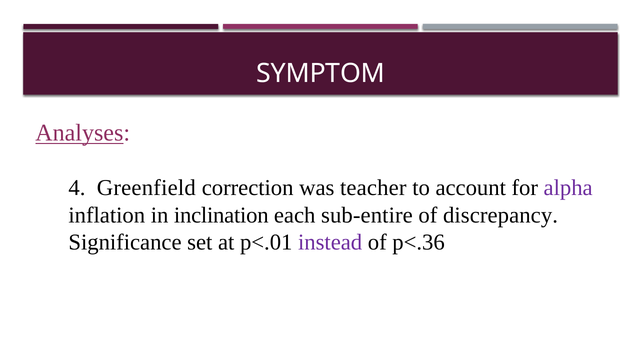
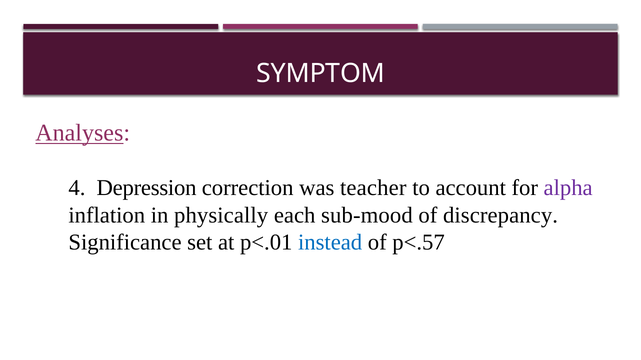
Greenfield: Greenfield -> Depression
inclination: inclination -> physically
sub-entire: sub-entire -> sub-mood
instead colour: purple -> blue
p<.36: p<.36 -> p<.57
